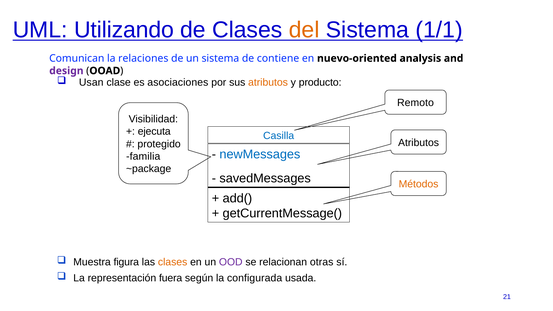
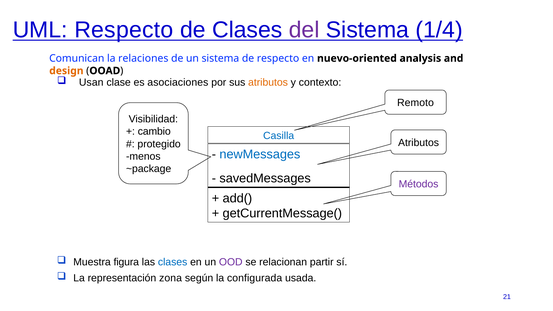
UML Utilizando: Utilizando -> Respecto
del colour: orange -> purple
1/1: 1/1 -> 1/4
de contiene: contiene -> respecto
design colour: purple -> orange
producto: producto -> contexto
ejecuta: ejecuta -> cambio
familia: familia -> menos
Métodos colour: orange -> purple
clases at (173, 262) colour: orange -> blue
otras: otras -> partir
fuera: fuera -> zona
